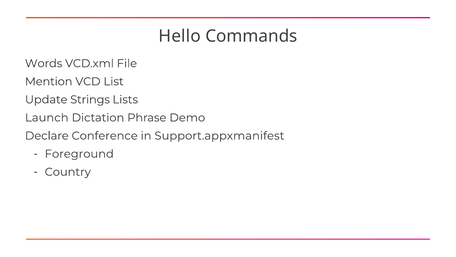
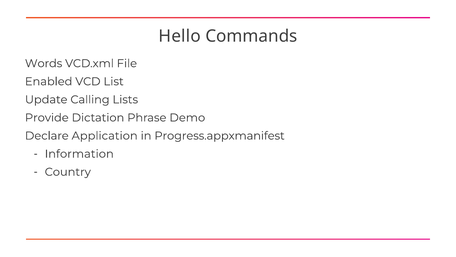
Mention: Mention -> Enabled
Strings: Strings -> Calling
Launch: Launch -> Provide
Conference: Conference -> Application
Support.appxmanifest: Support.appxmanifest -> Progress.appxmanifest
Foreground: Foreground -> Information
